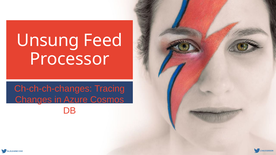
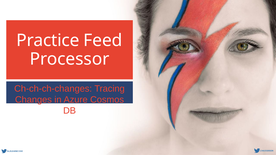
Unsung: Unsung -> Practice
